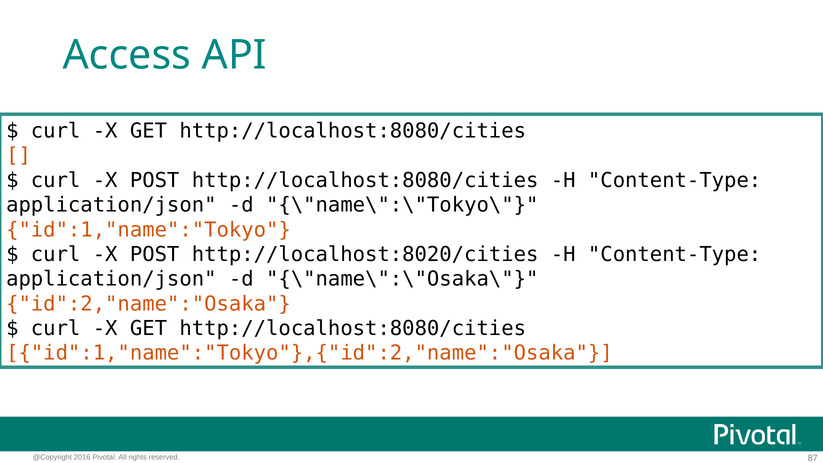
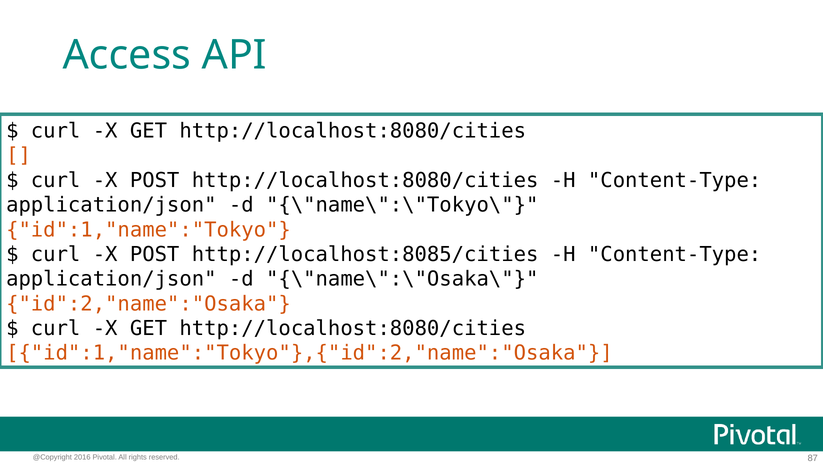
http://localhost:8020/cities: http://localhost:8020/cities -> http://localhost:8085/cities
